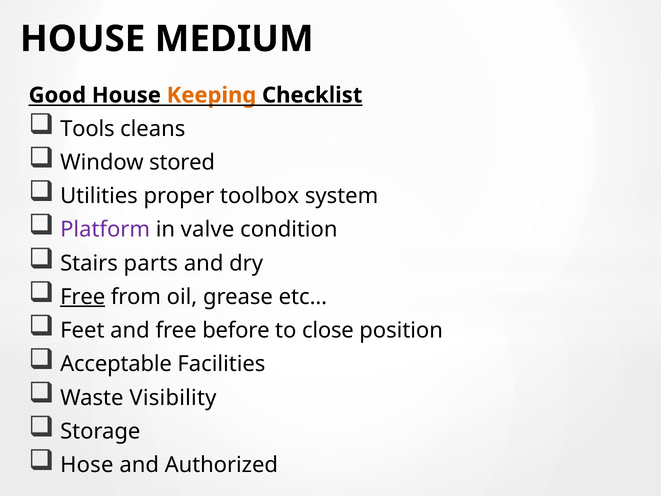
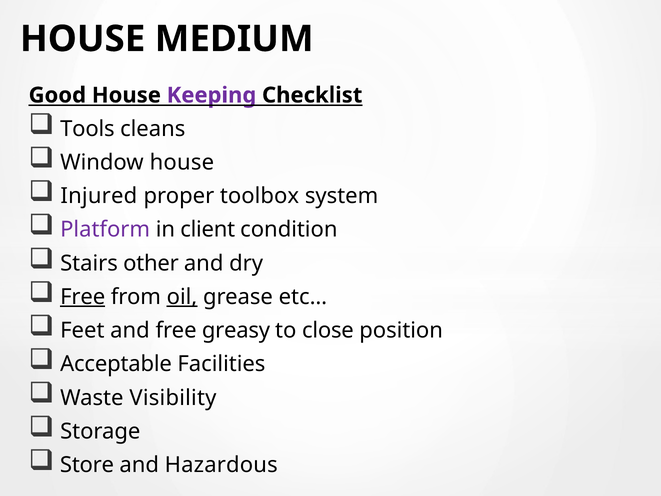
Keeping colour: orange -> purple
Window stored: stored -> house
Utilities: Utilities -> Injured
valve: valve -> client
parts: parts -> other
oil underline: none -> present
before: before -> greasy
Hose: Hose -> Store
Authorized: Authorized -> Hazardous
